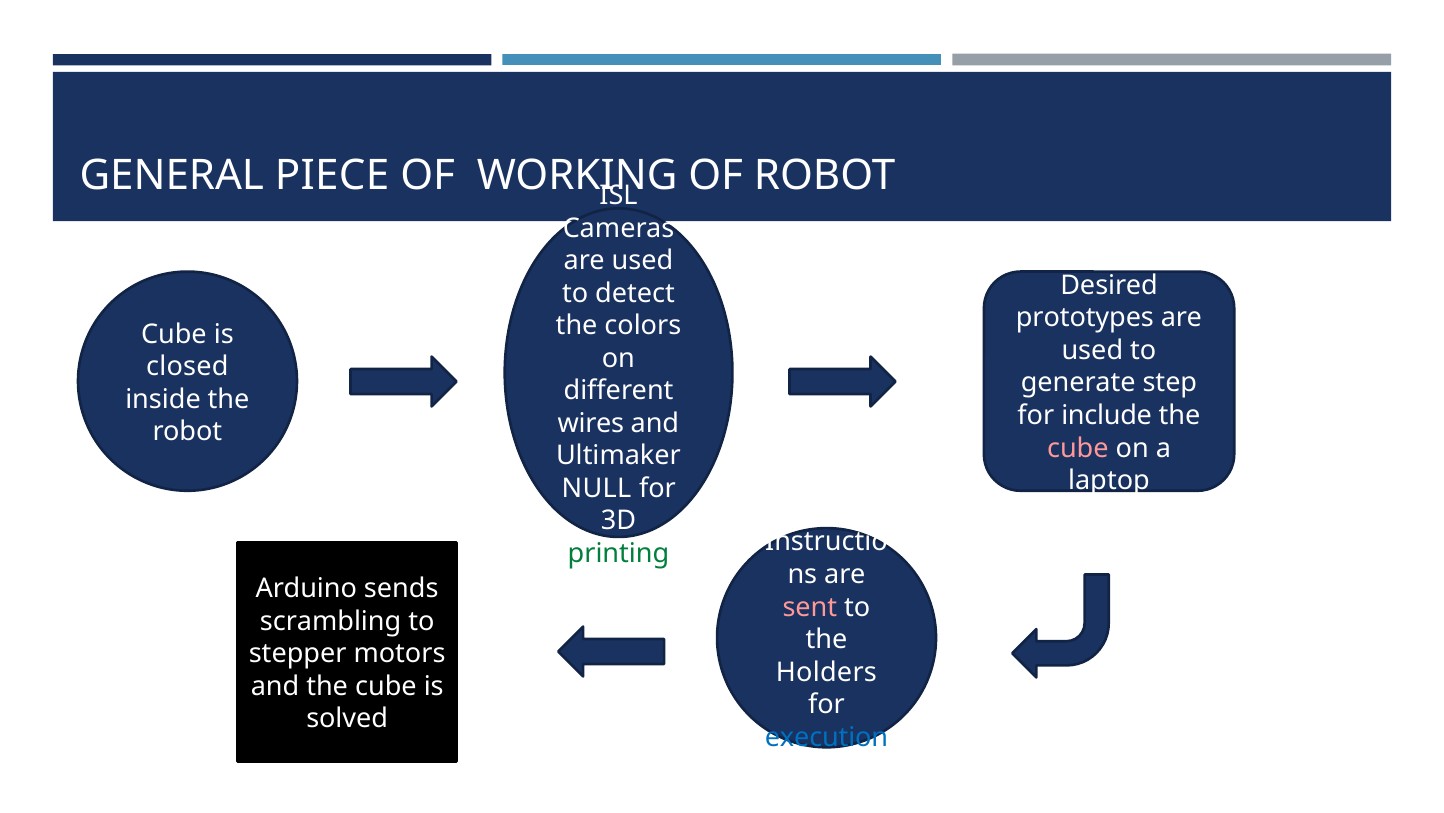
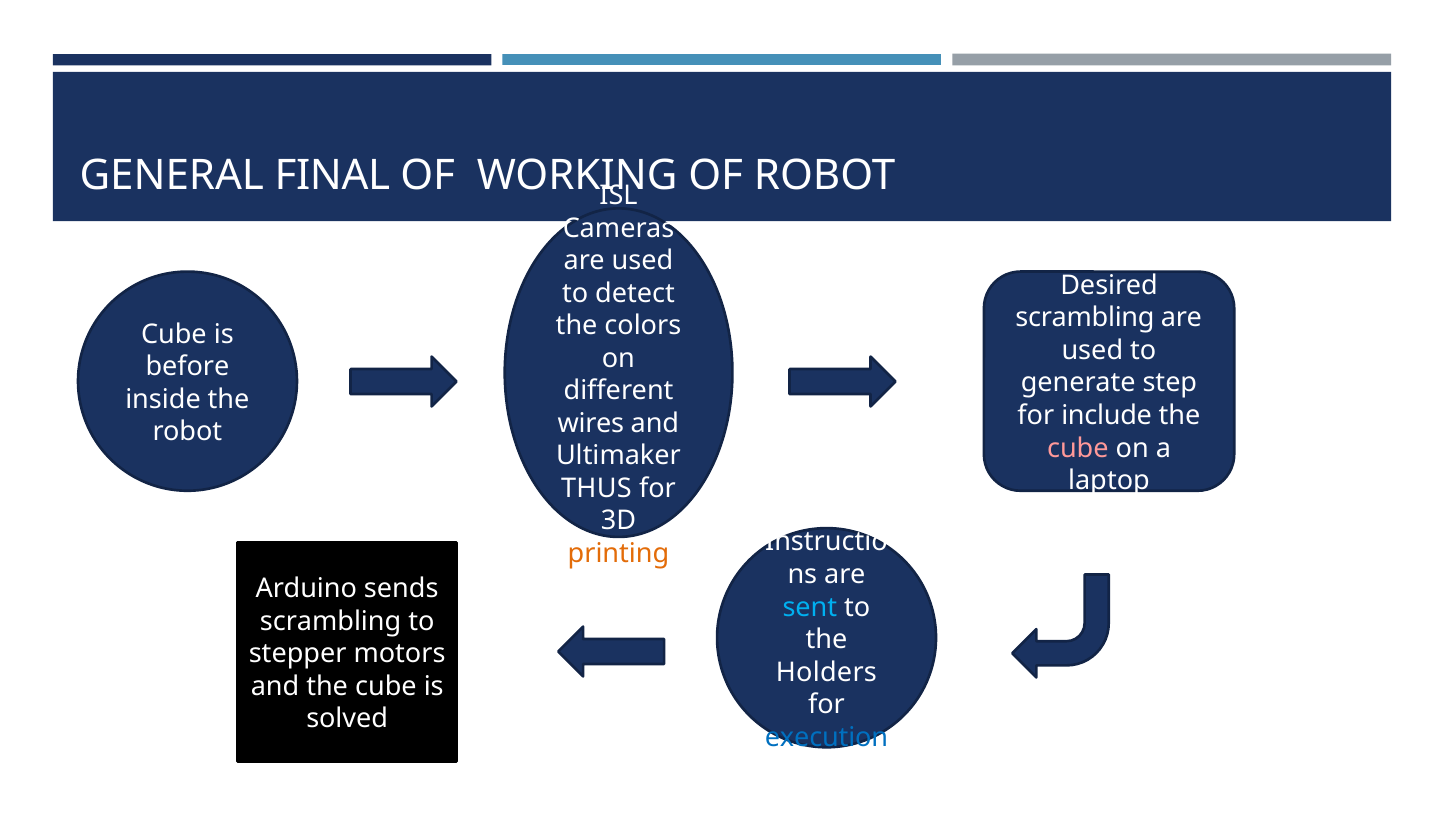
PIECE: PIECE -> FINAL
prototypes at (1085, 318): prototypes -> scrambling
closed: closed -> before
NULL: NULL -> THUS
printing colour: green -> orange
sent colour: pink -> light blue
